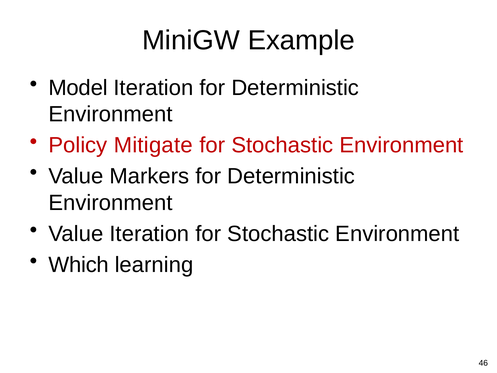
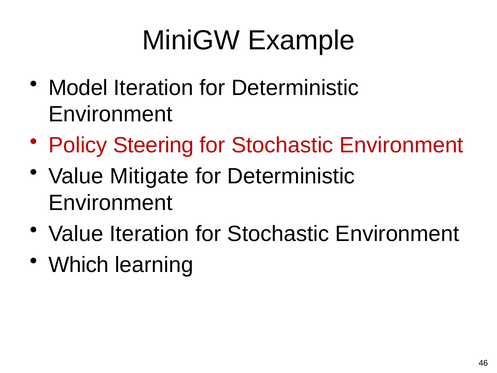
Mitigate: Mitigate -> Steering
Markers: Markers -> Mitigate
